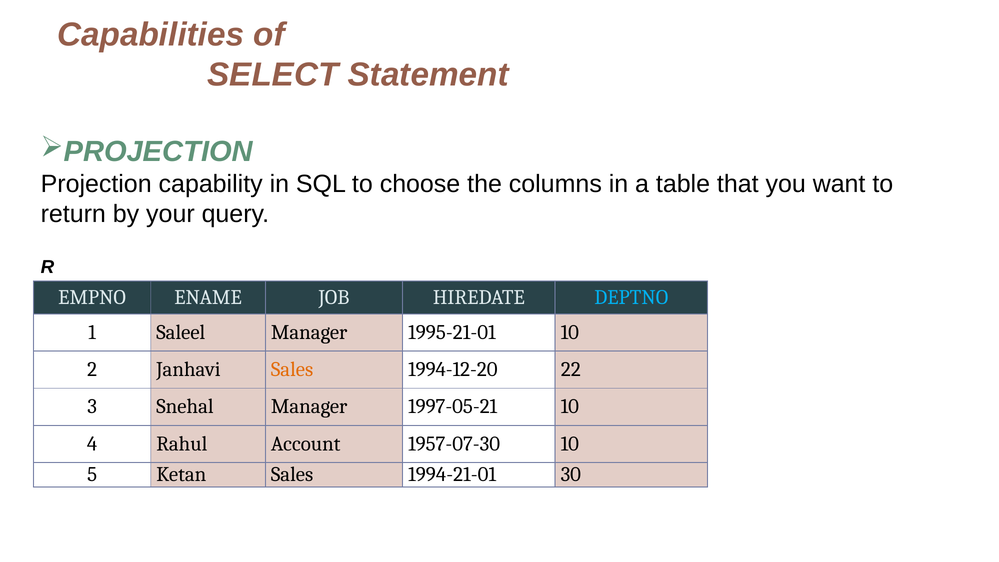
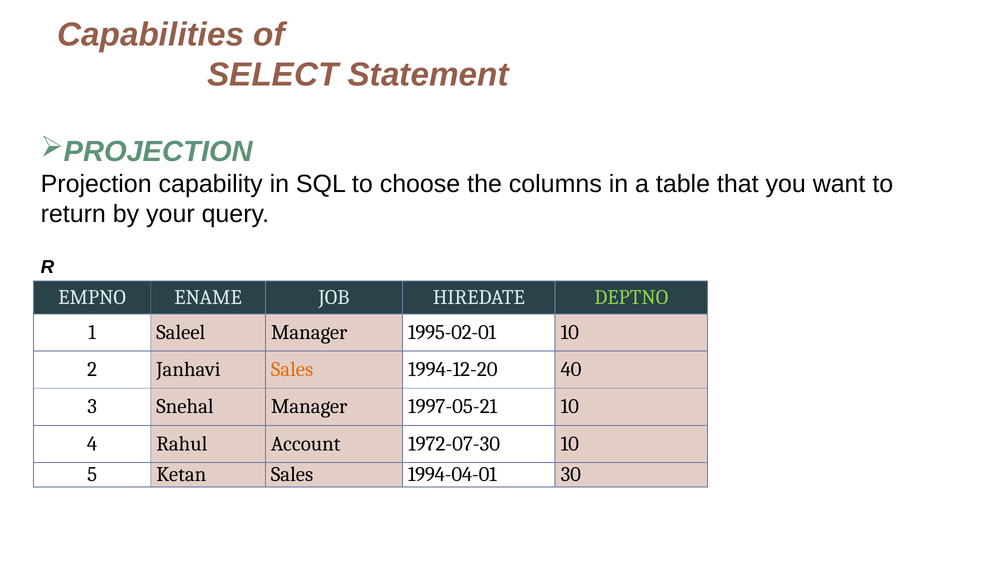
DEPTNO colour: light blue -> light green
1995-21-01: 1995-21-01 -> 1995-02-01
22: 22 -> 40
1957-07-30: 1957-07-30 -> 1972-07-30
1994-21-01: 1994-21-01 -> 1994-04-01
